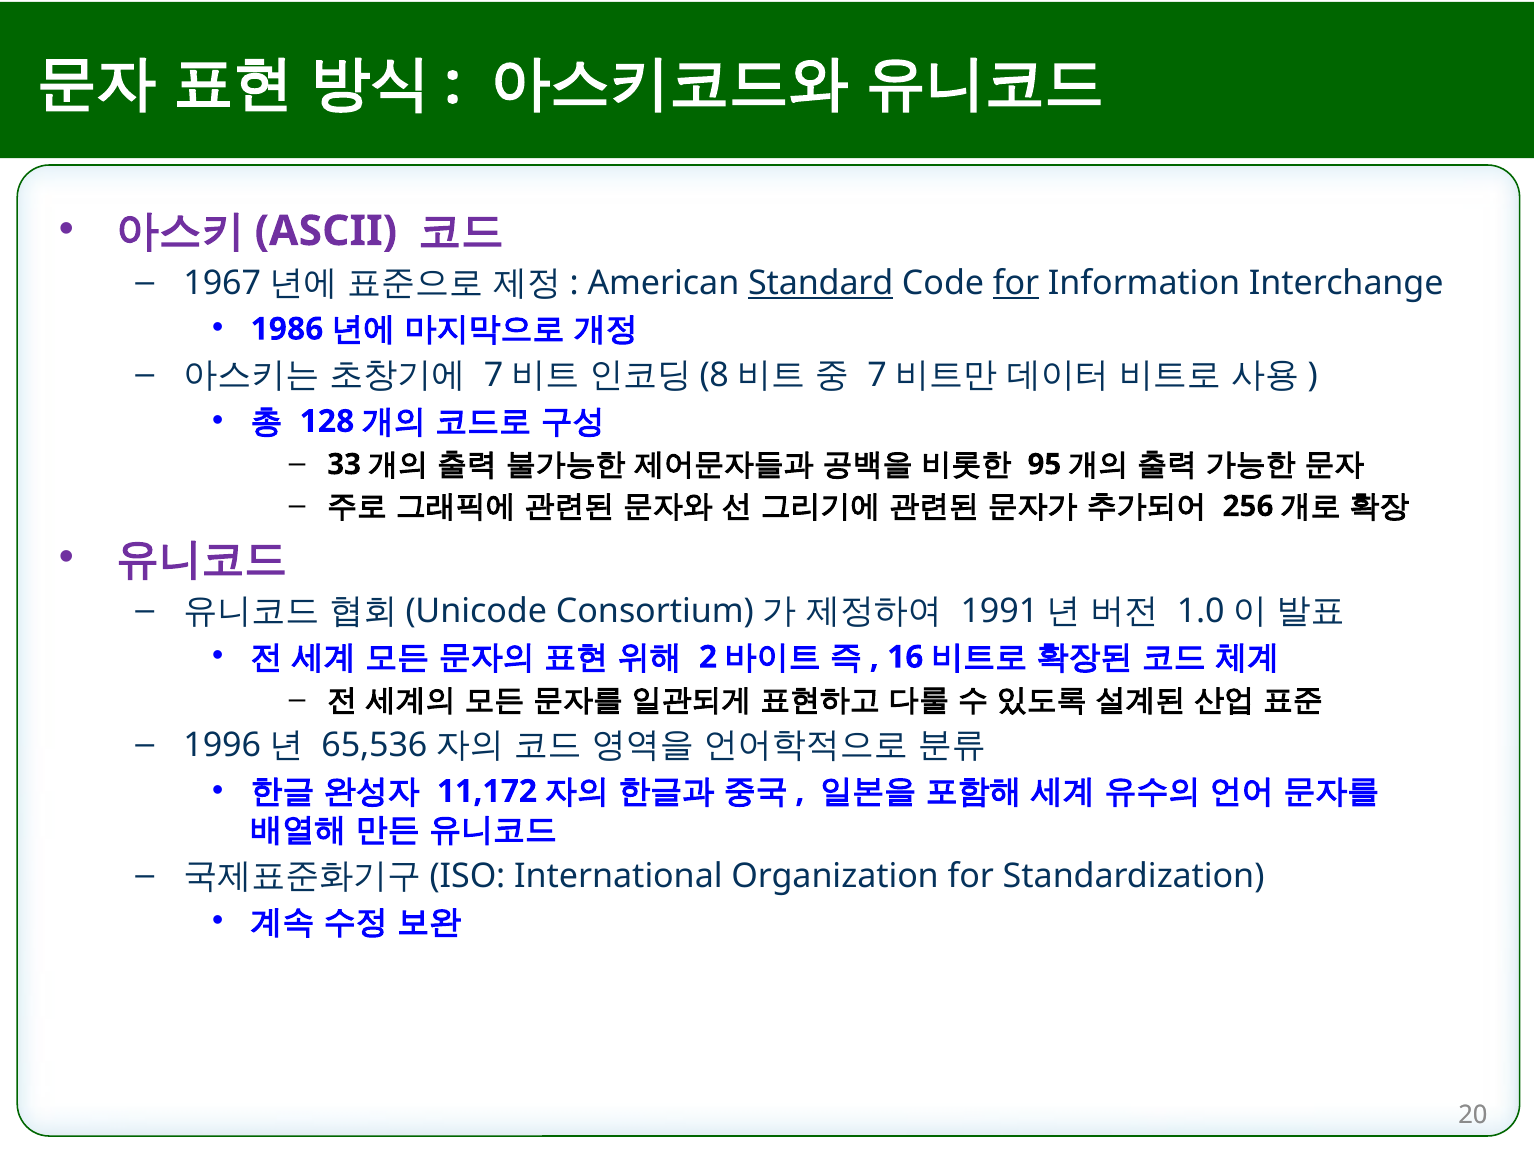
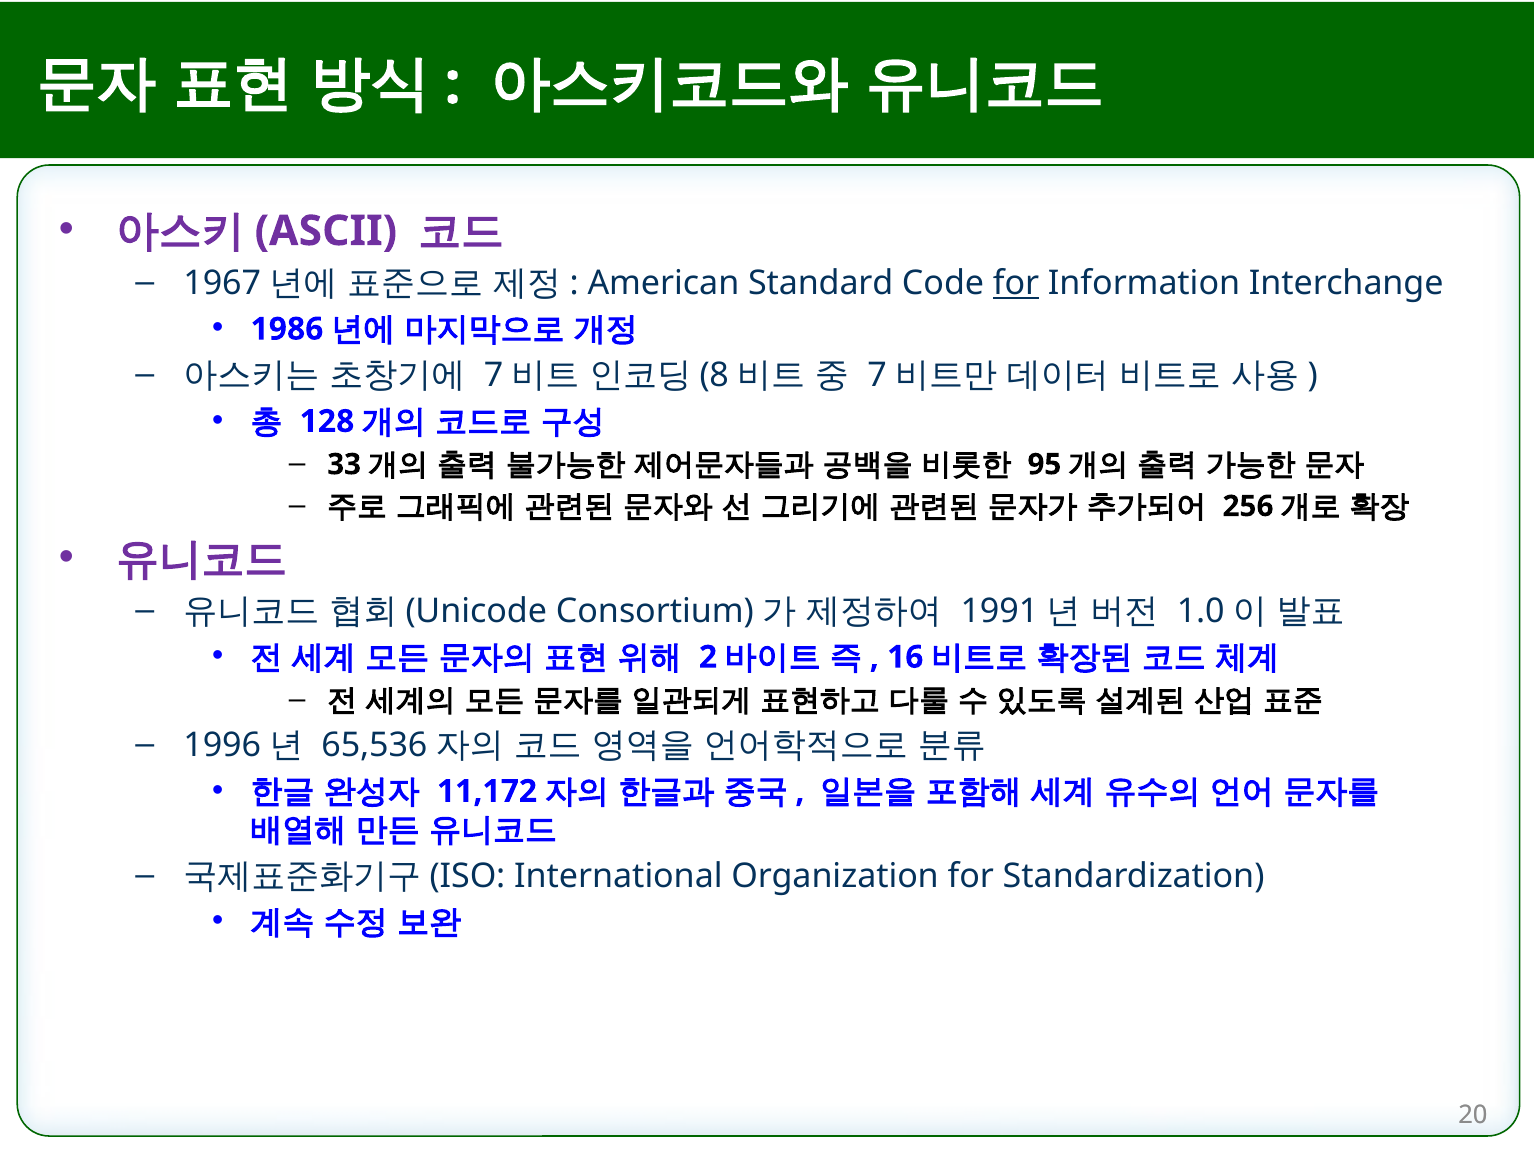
Standard underline: present -> none
